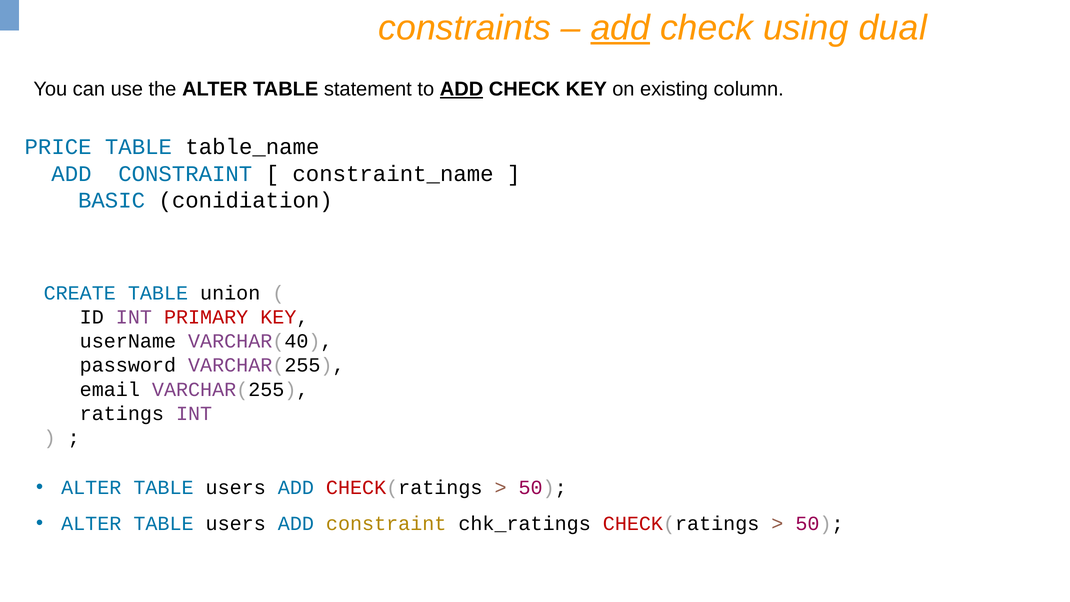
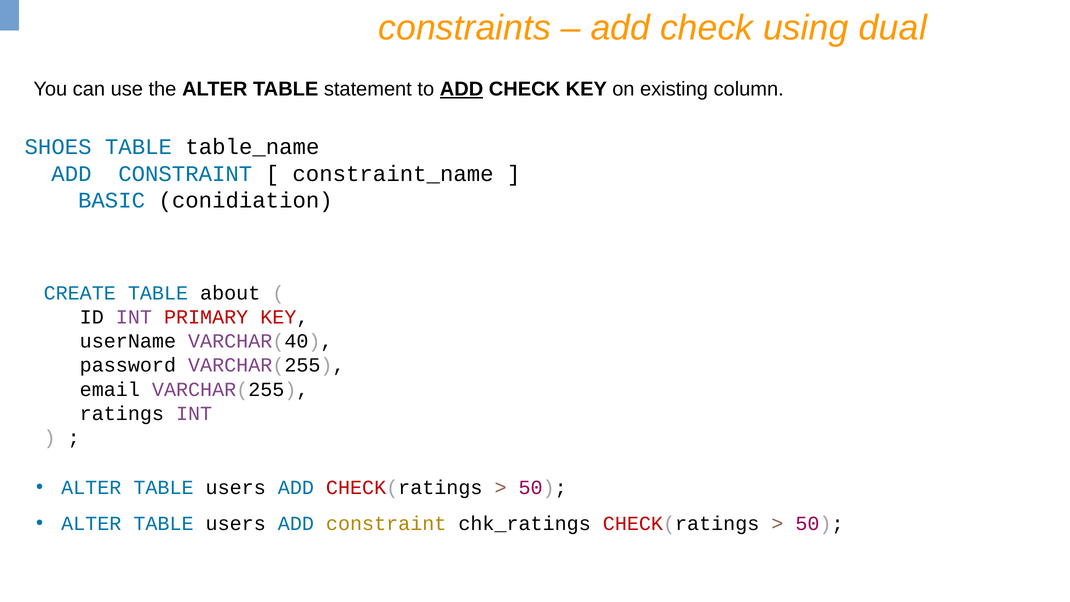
add at (620, 28) underline: present -> none
PRICE: PRICE -> SHOES
union: union -> about
